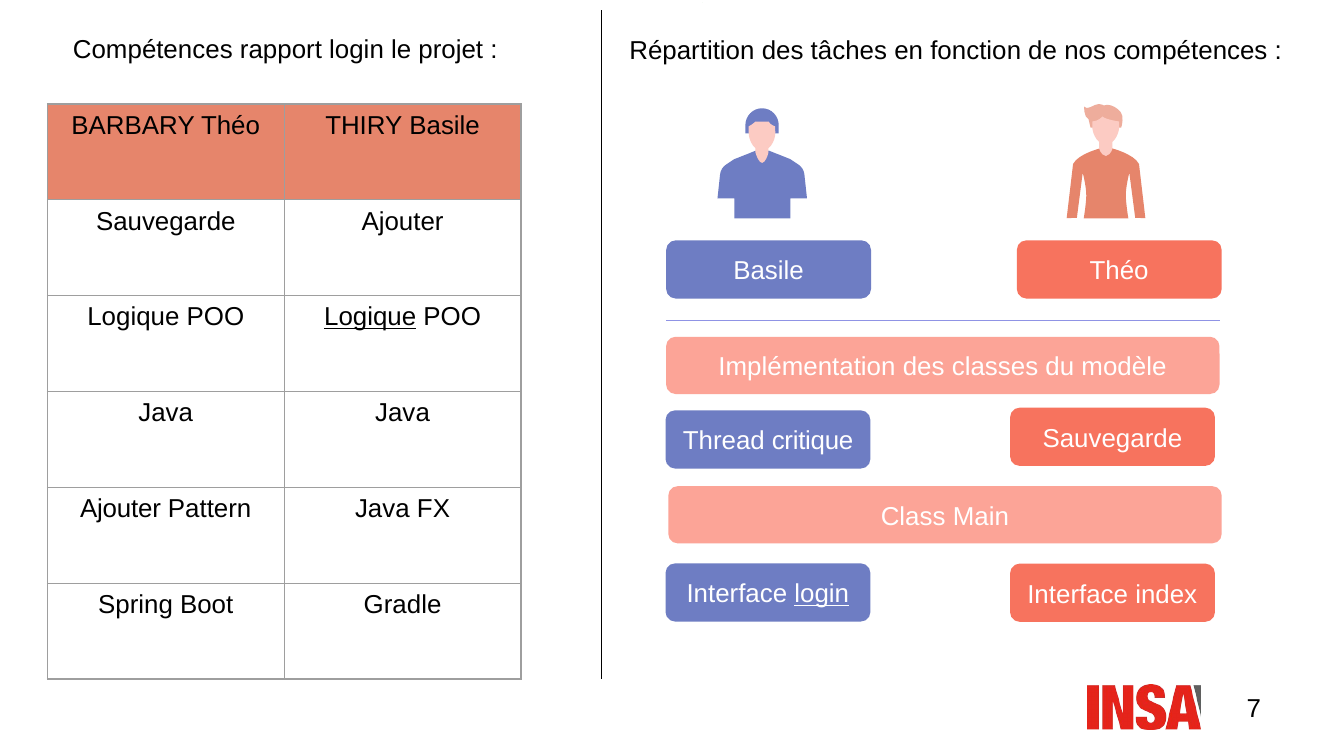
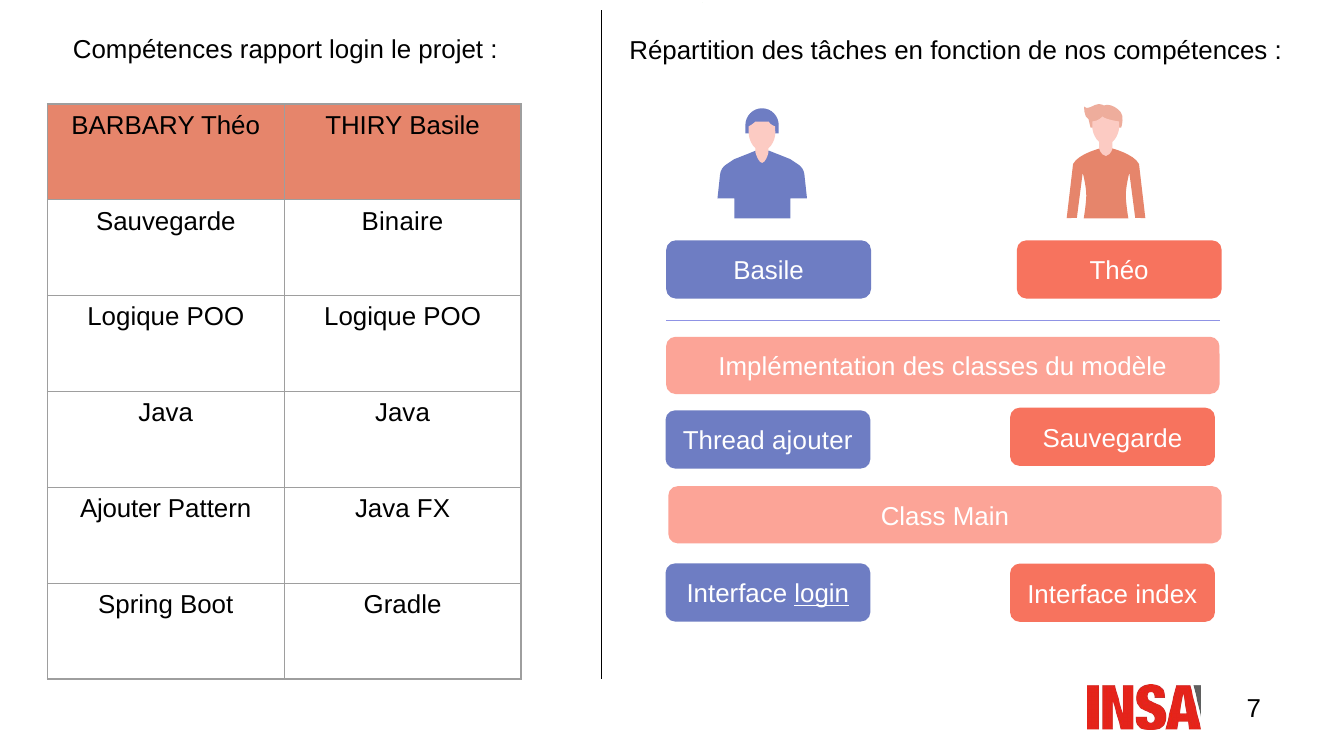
Sauvegarde Ajouter: Ajouter -> Binaire
Logique at (370, 317) underline: present -> none
Thread critique: critique -> ajouter
